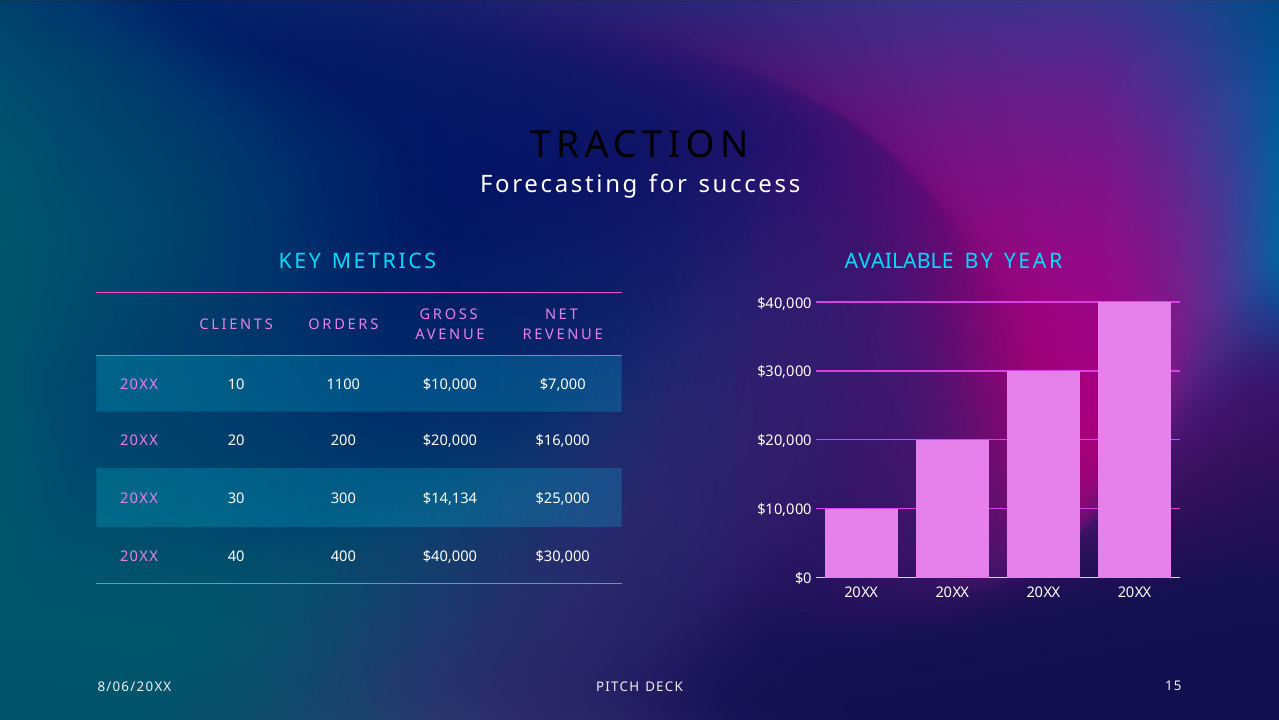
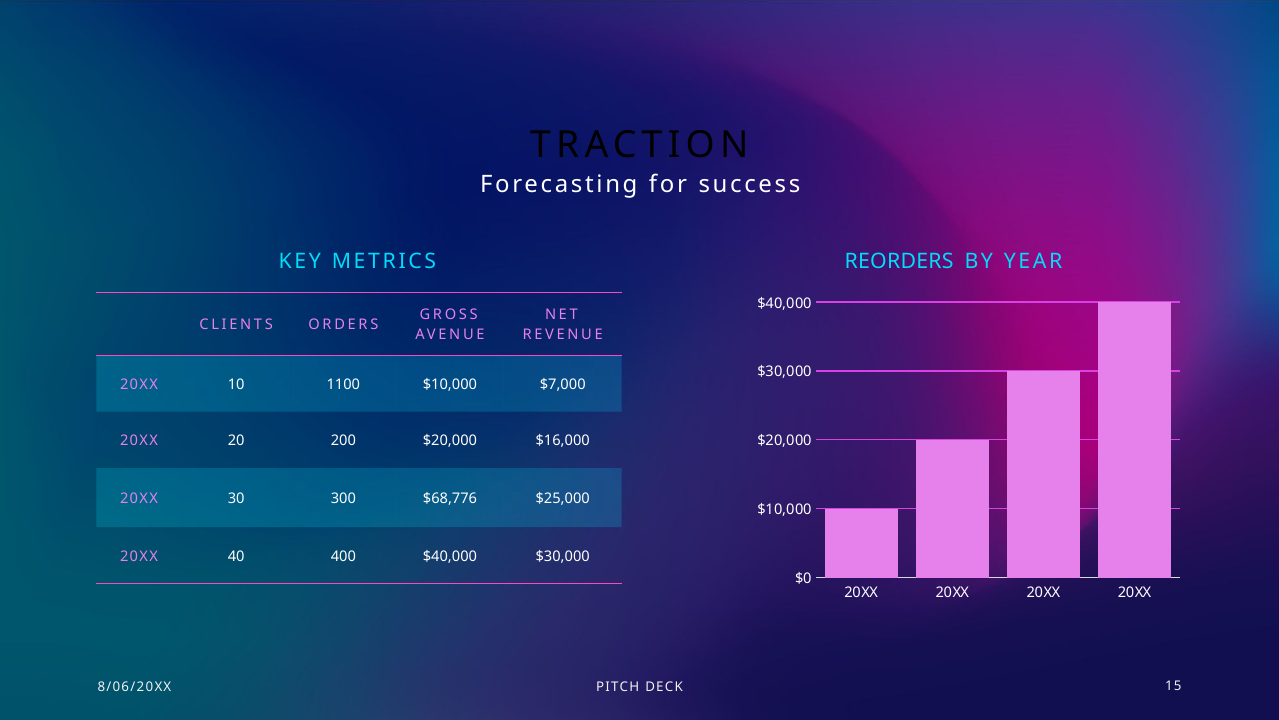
AVAILABLE: AVAILABLE -> REORDERS
$14,134: $14,134 -> $68,776
